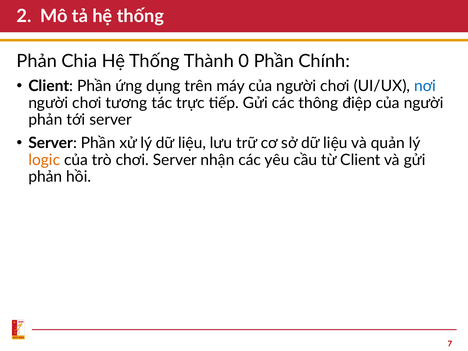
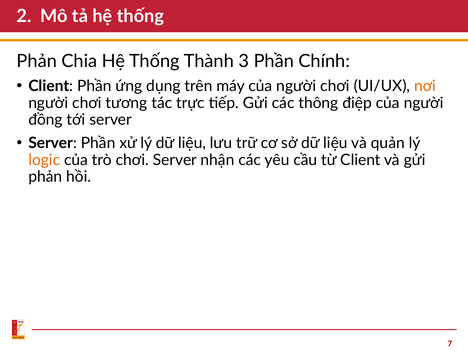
0: 0 -> 3
nơi colour: blue -> orange
phản at (45, 120): phản -> đồng
